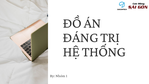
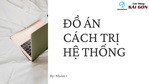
ĐÁNG: ĐÁNG -> CÁCH
